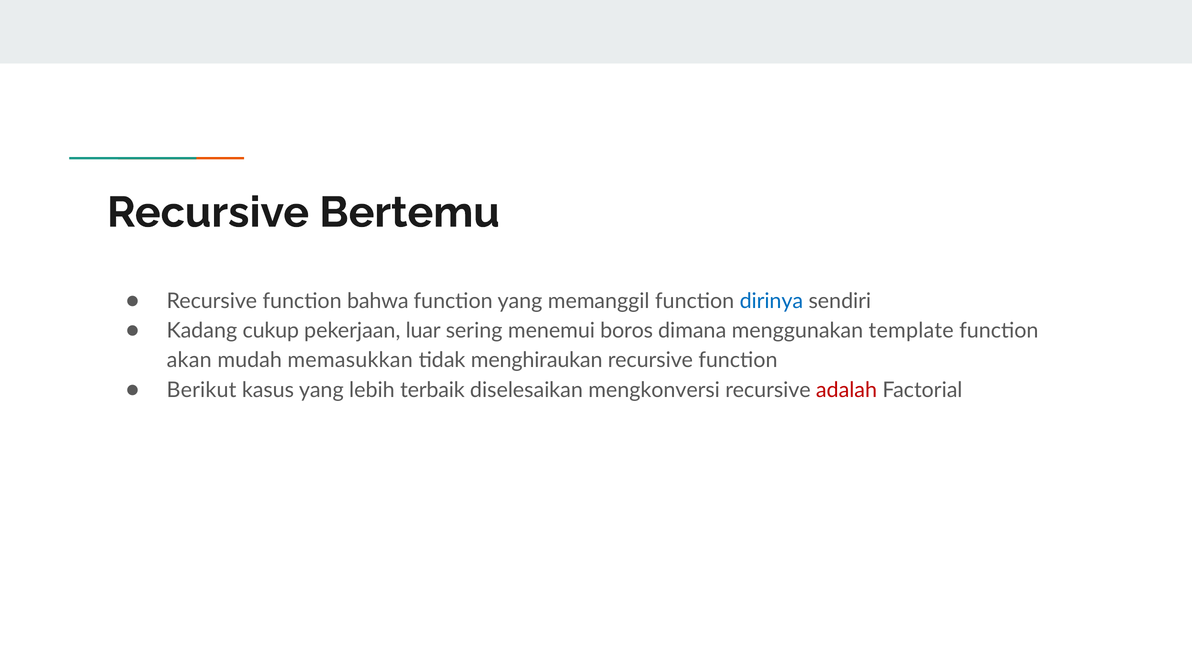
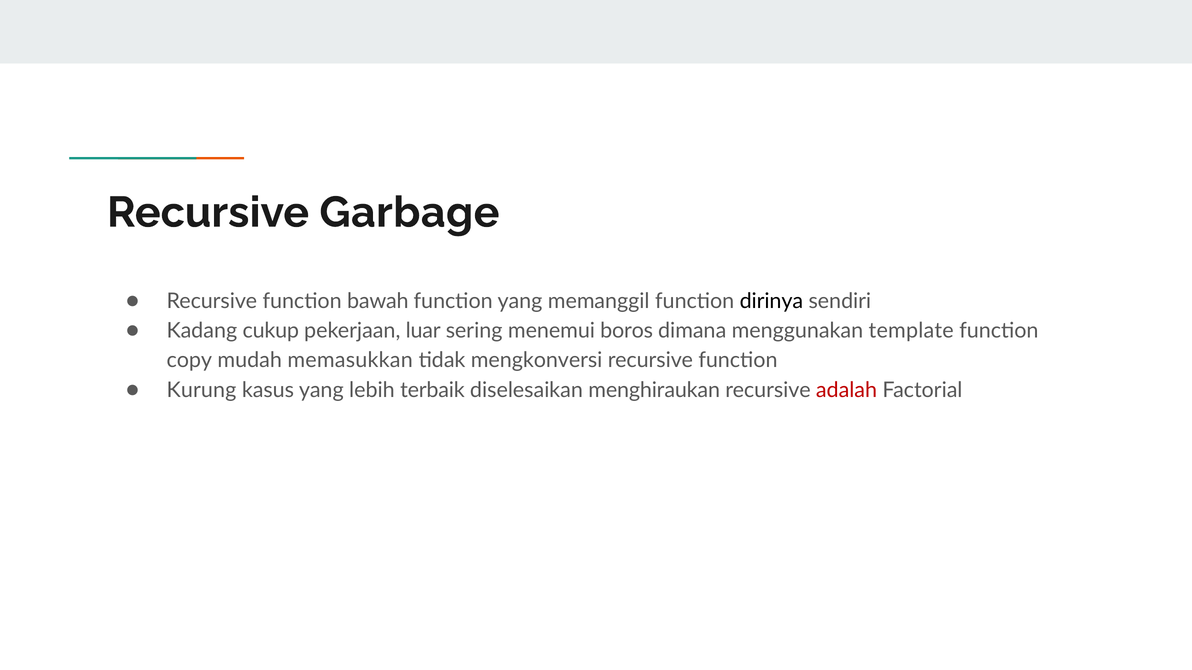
Bertemu: Bertemu -> Garbage
bahwa: bahwa -> bawah
dirinya colour: blue -> black
akan: akan -> copy
menghiraukan: menghiraukan -> mengkonversi
Berikut: Berikut -> Kurung
mengkonversi: mengkonversi -> menghiraukan
